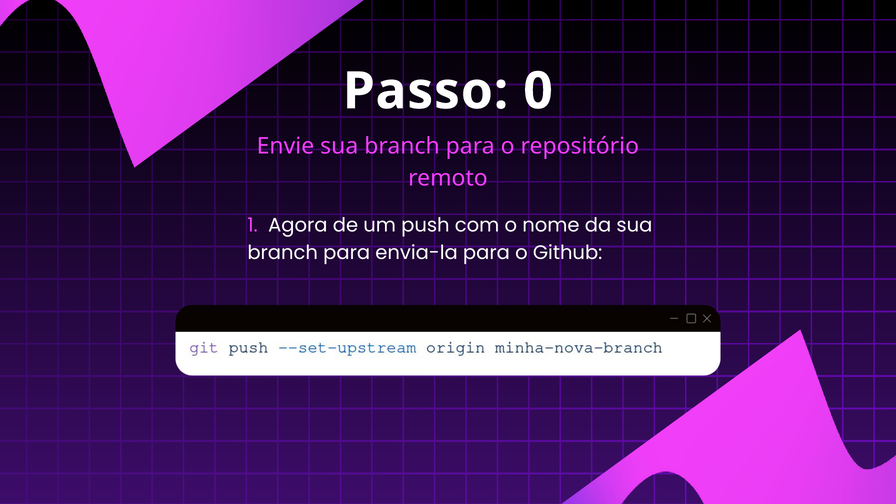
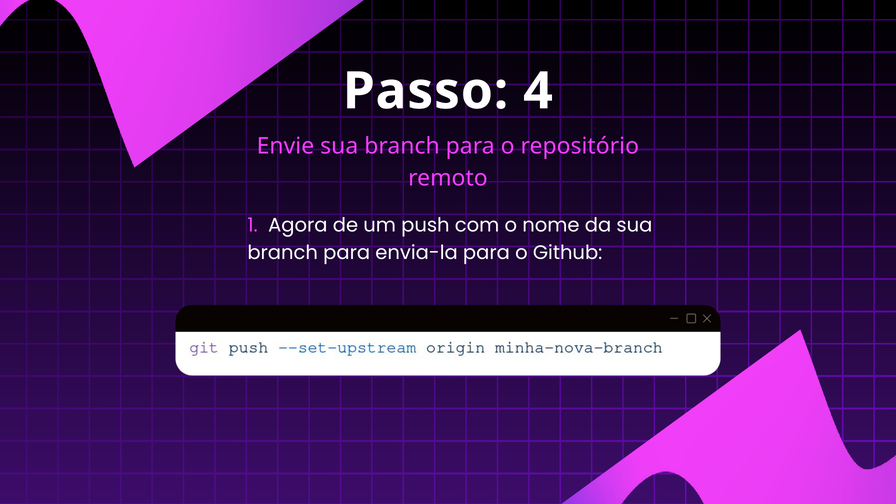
0: 0 -> 4
